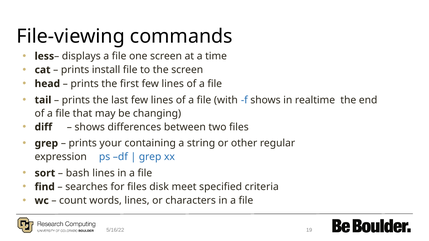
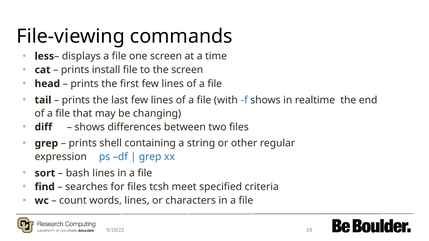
your: your -> shell
disk: disk -> tcsh
